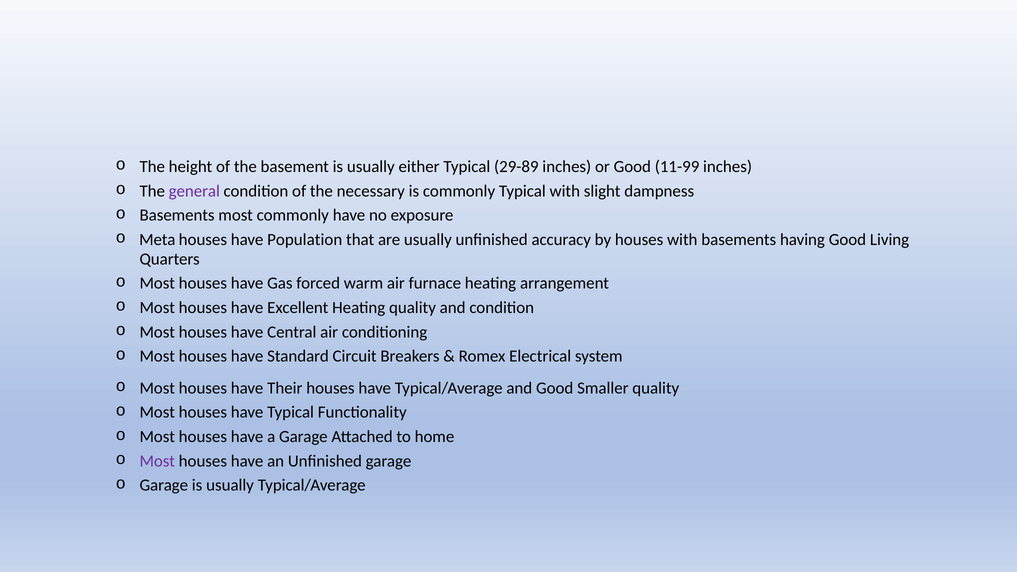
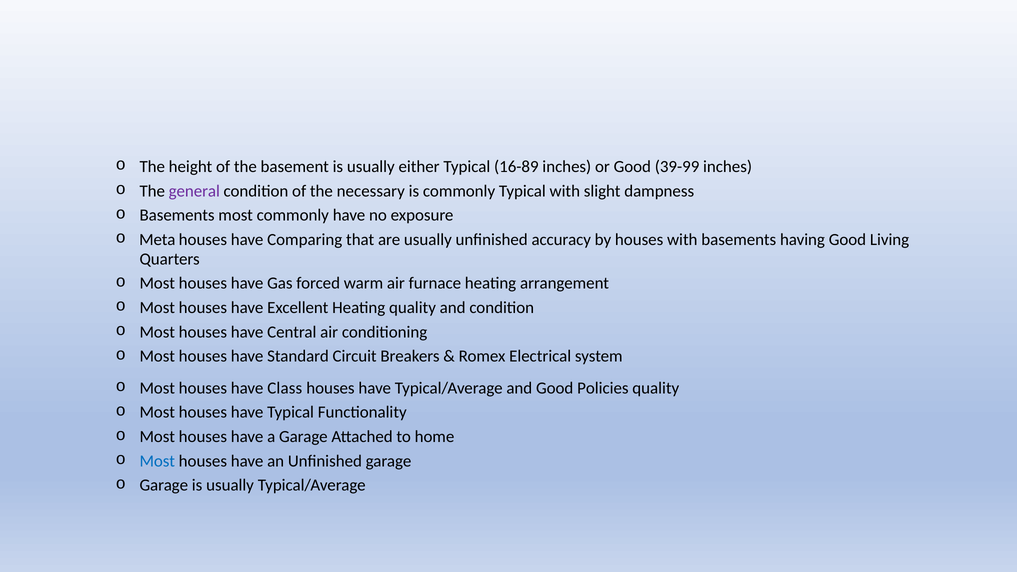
29-89: 29-89 -> 16-89
11-99: 11-99 -> 39-99
Population: Population -> Comparing
Their: Their -> Class
Smaller: Smaller -> Policies
Most at (157, 461) colour: purple -> blue
